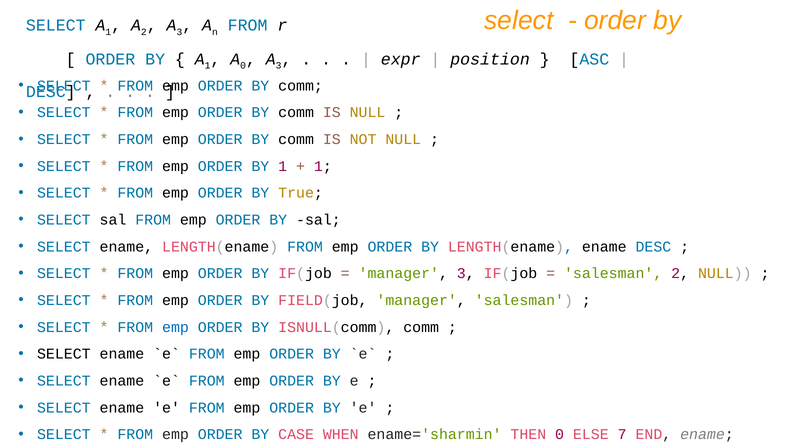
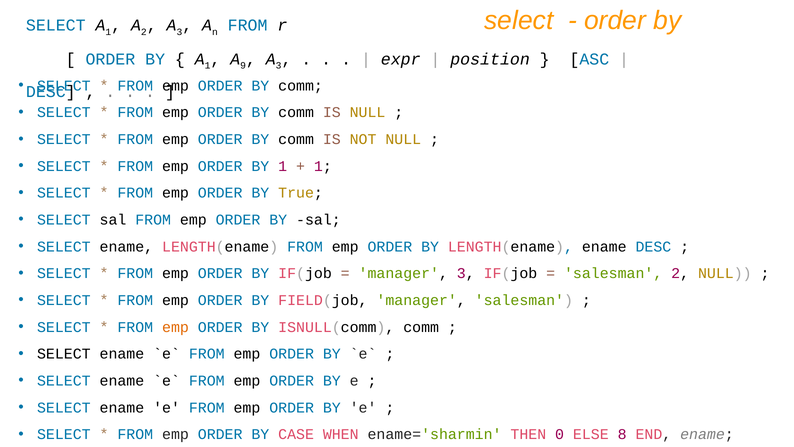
0 at (243, 66): 0 -> 9
emp at (175, 327) colour: blue -> orange
7: 7 -> 8
